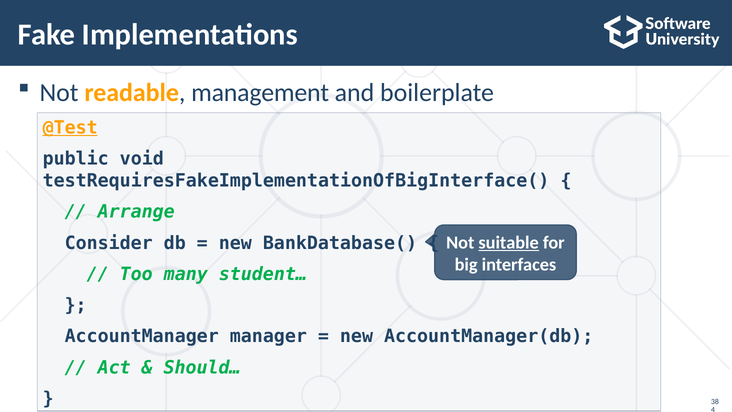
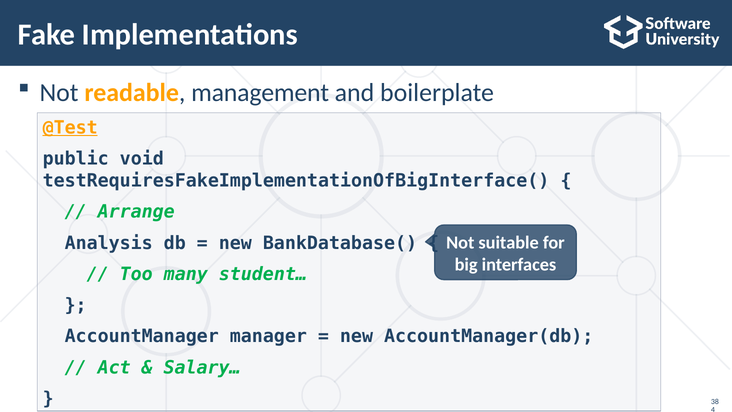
Consider: Consider -> Analysis
suitable underline: present -> none
Should…: Should… -> Salary…
